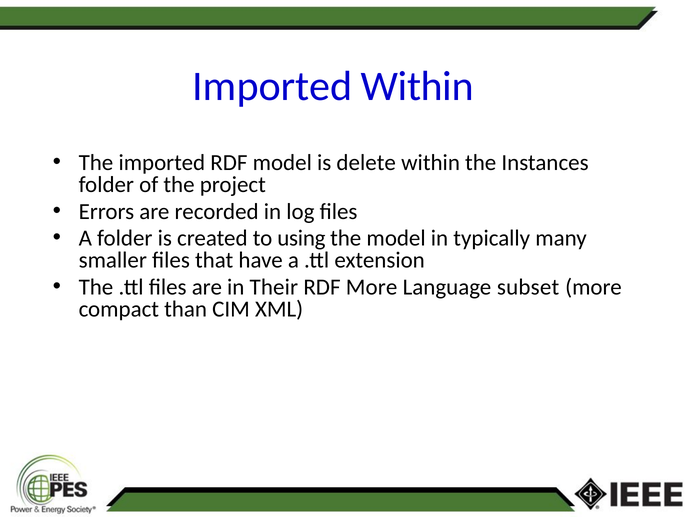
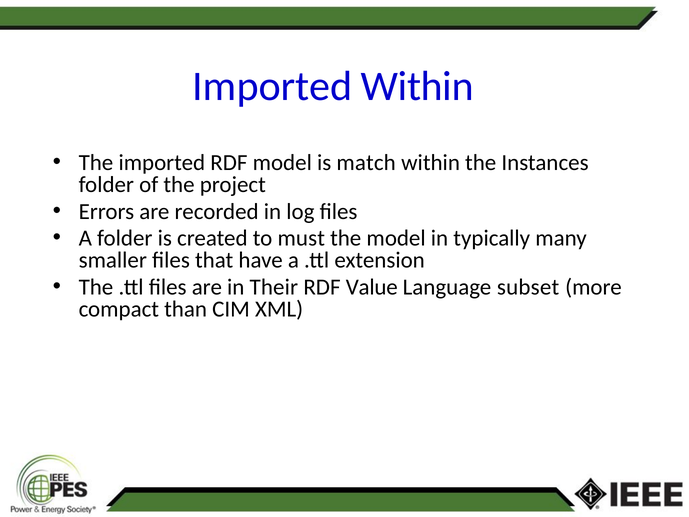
delete: delete -> match
using: using -> must
RDF More: More -> Value
